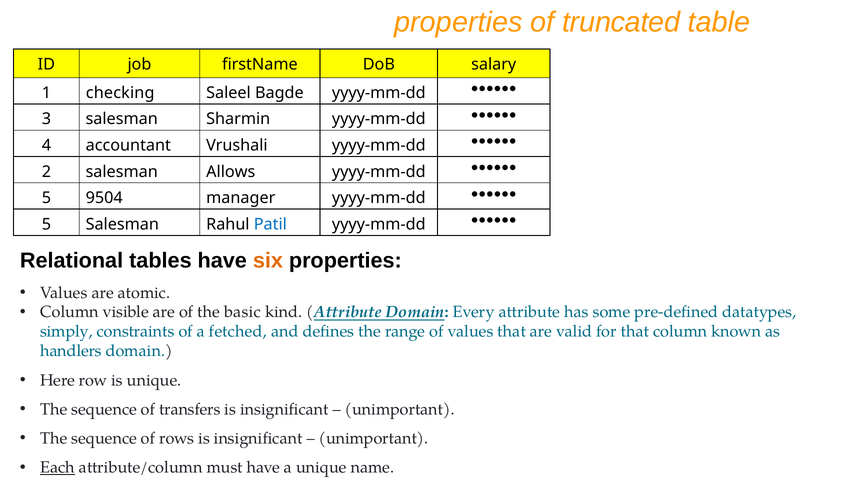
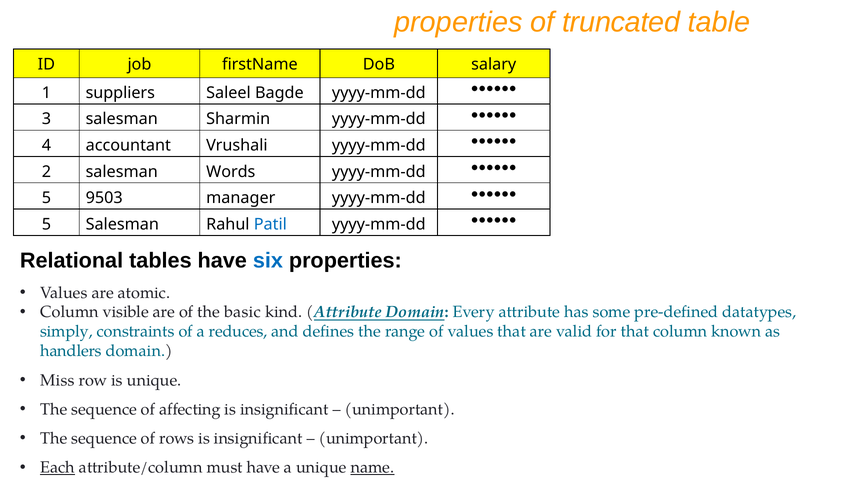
checking: checking -> suppliers
Allows: Allows -> Words
9504: 9504 -> 9503
six colour: orange -> blue
fetched: fetched -> reduces
Here: Here -> Miss
transfers: transfers -> affecting
name underline: none -> present
